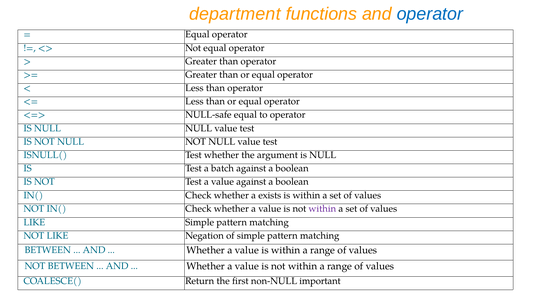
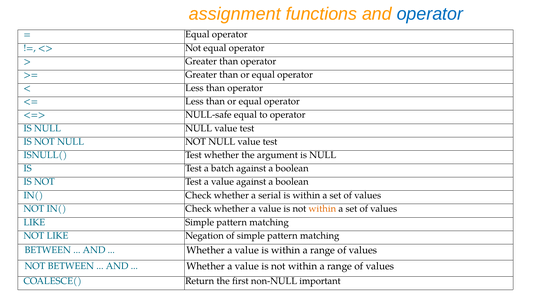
department: department -> assignment
exists: exists -> serial
within at (322, 208) colour: purple -> orange
